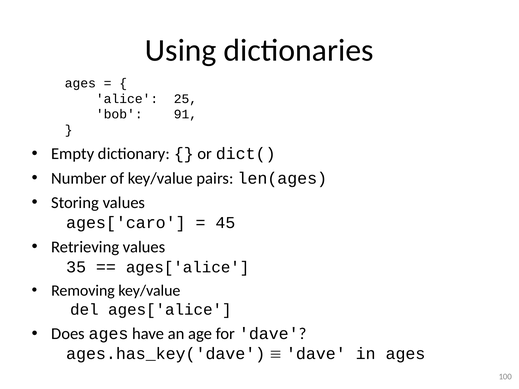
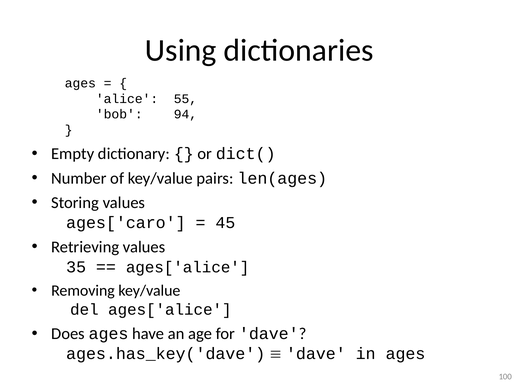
25: 25 -> 55
91: 91 -> 94
